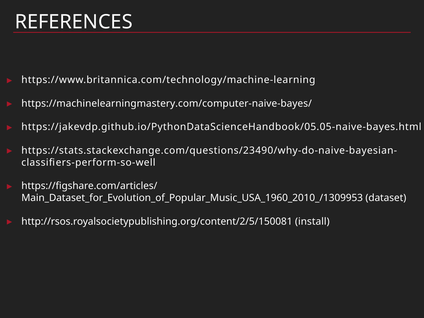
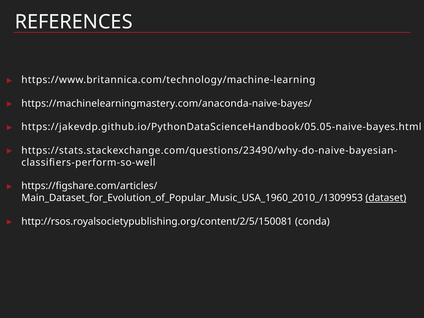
https://machinelearningmastery.com/computer-naive-bayes/: https://machinelearningmastery.com/computer-naive-bayes/ -> https://machinelearningmastery.com/anaconda-naive-bayes/
dataset underline: none -> present
install: install -> conda
